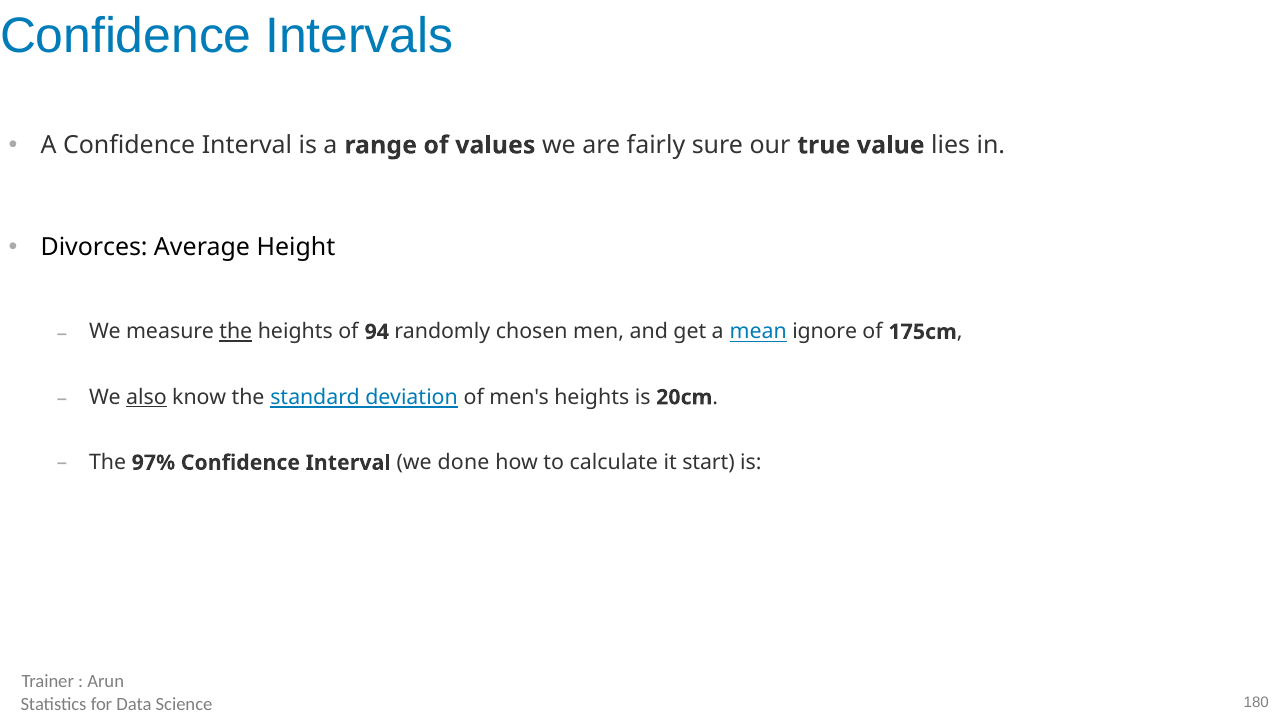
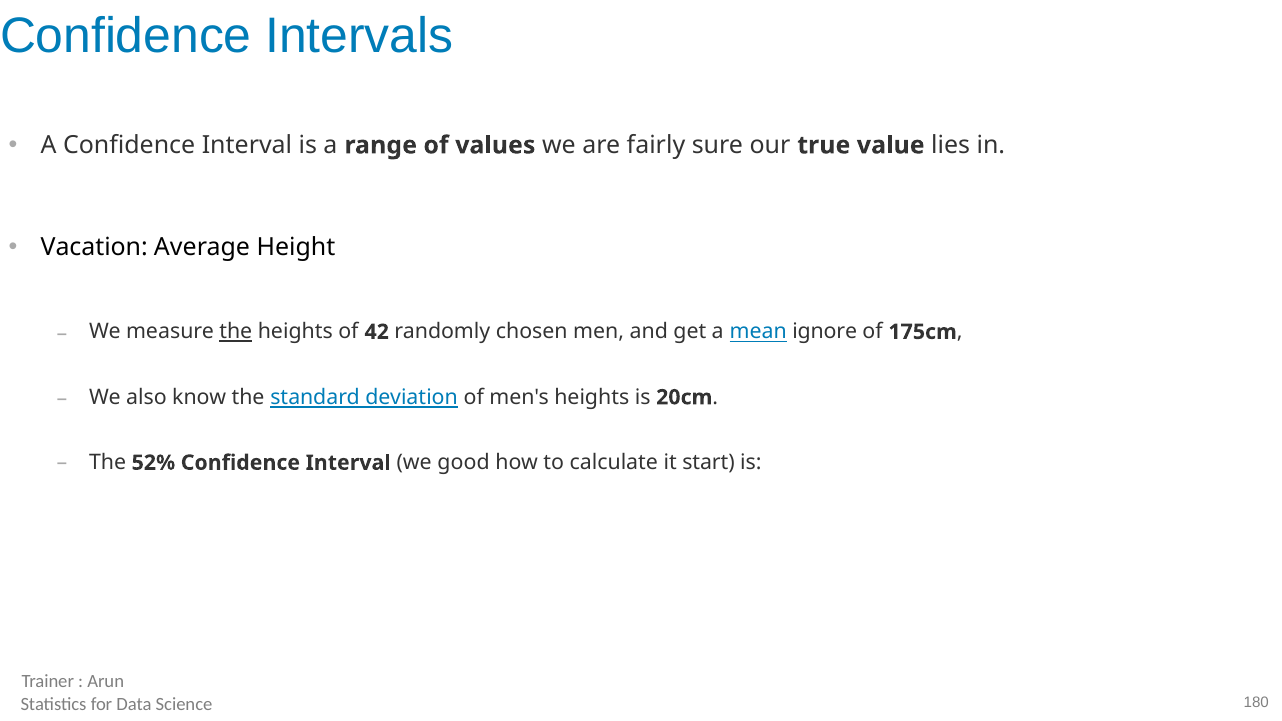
Divorces: Divorces -> Vacation
94: 94 -> 42
also underline: present -> none
97%: 97% -> 52%
done: done -> good
